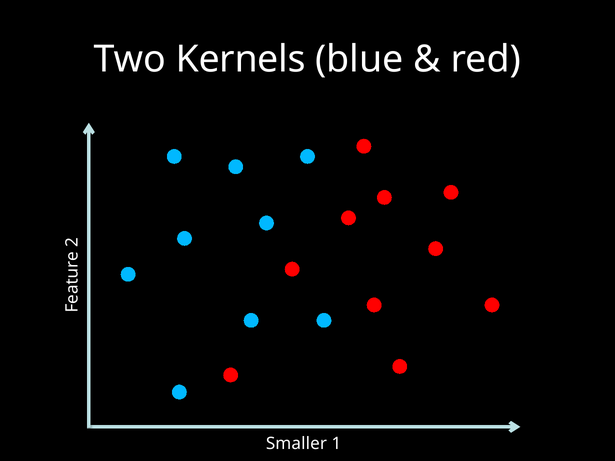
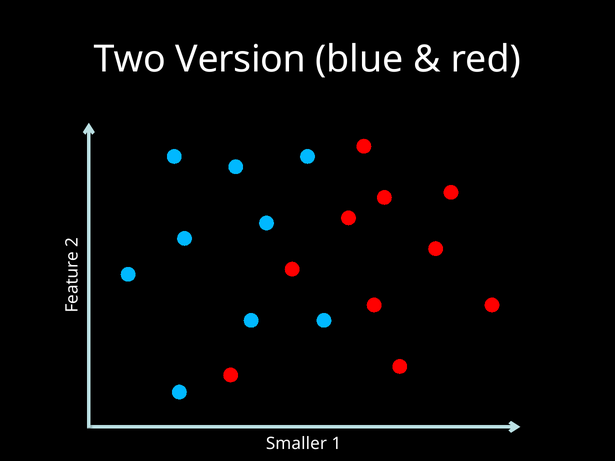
Kernels: Kernels -> Version
